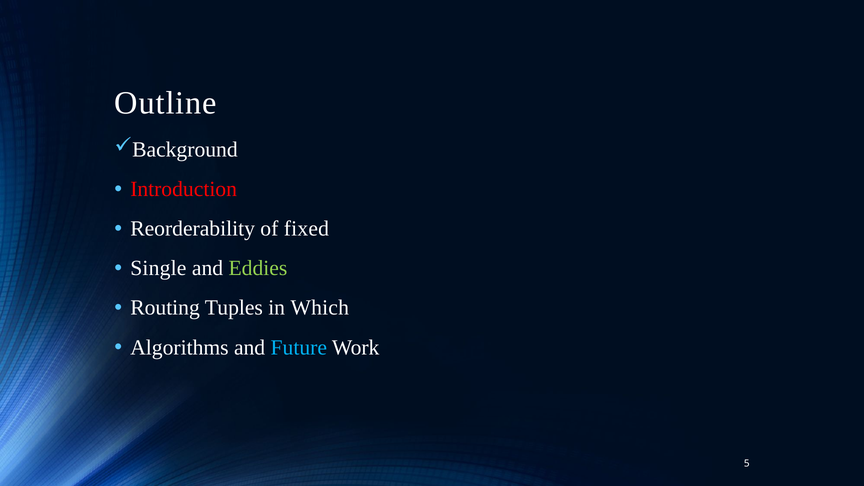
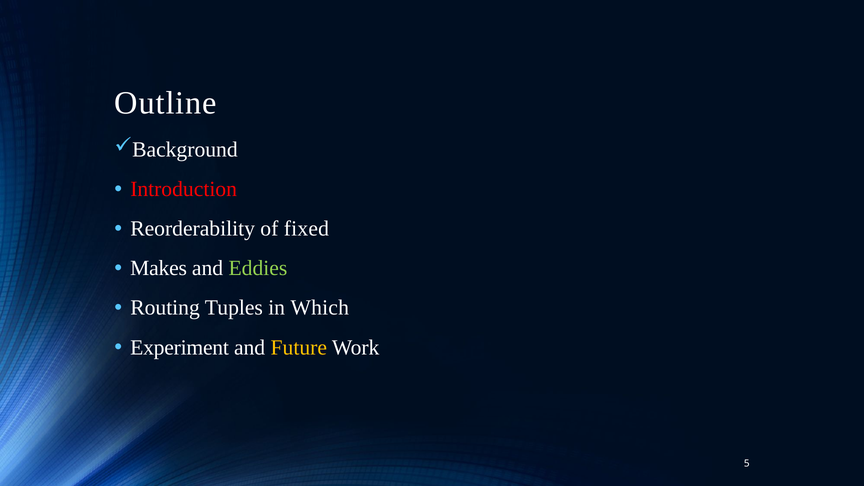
Single: Single -> Makes
Algorithms: Algorithms -> Experiment
Future colour: light blue -> yellow
